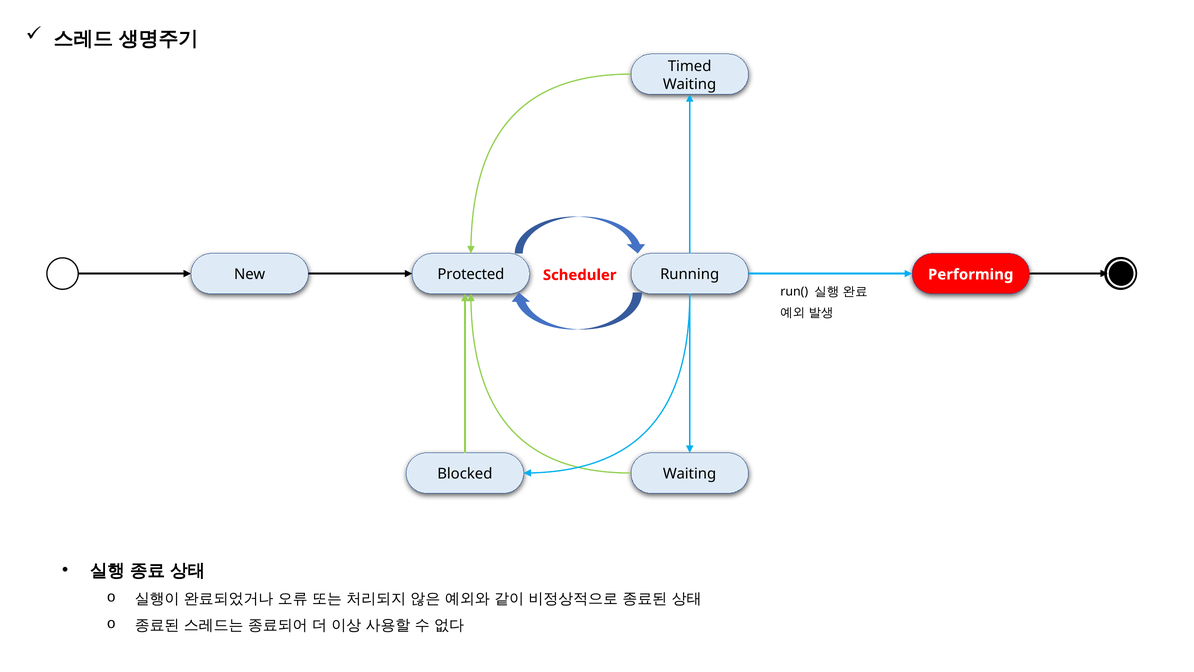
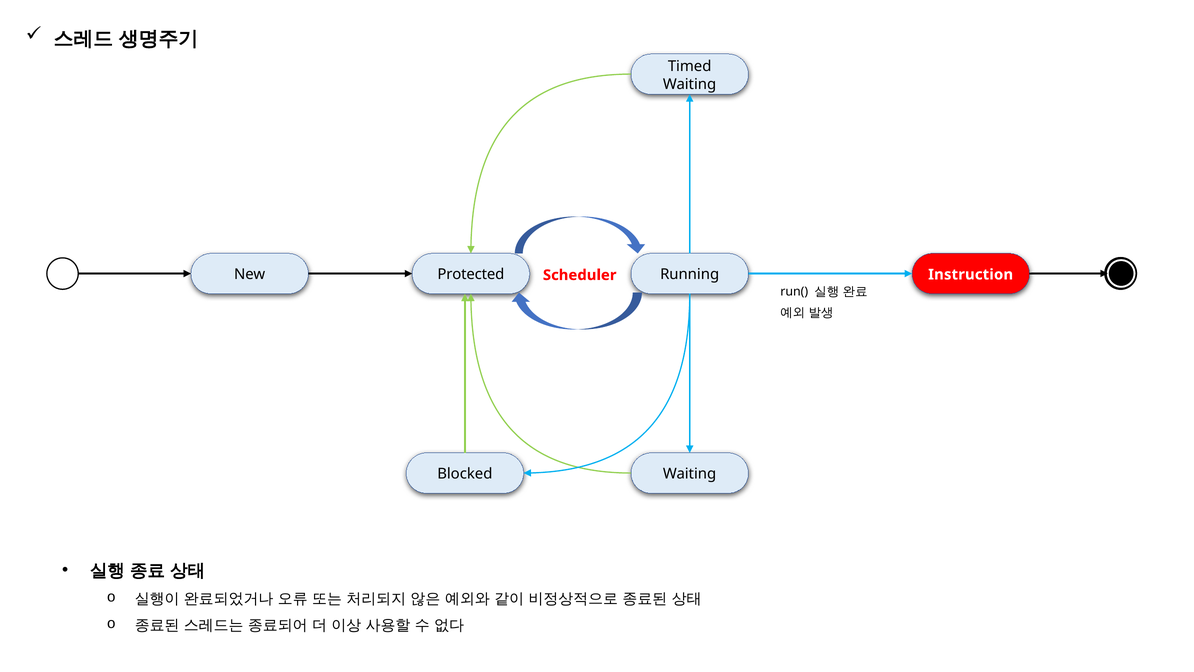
Performing: Performing -> Instruction
